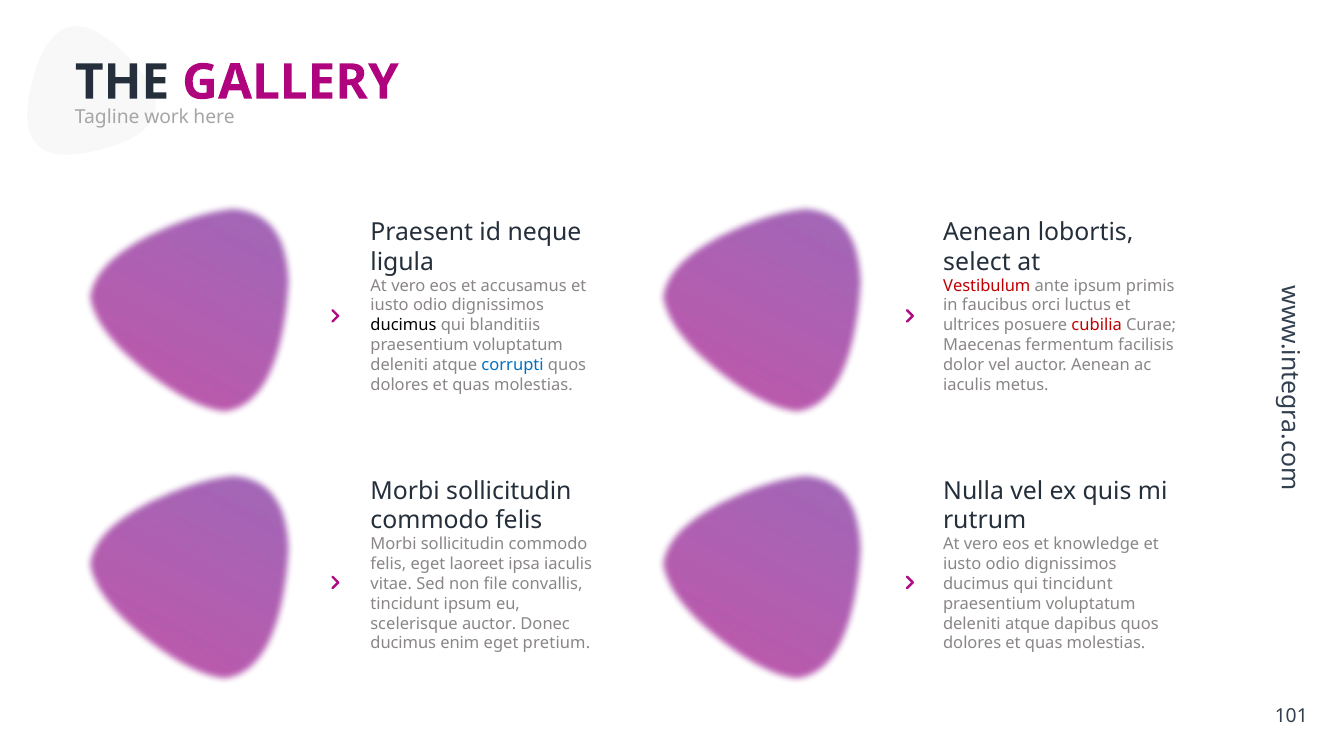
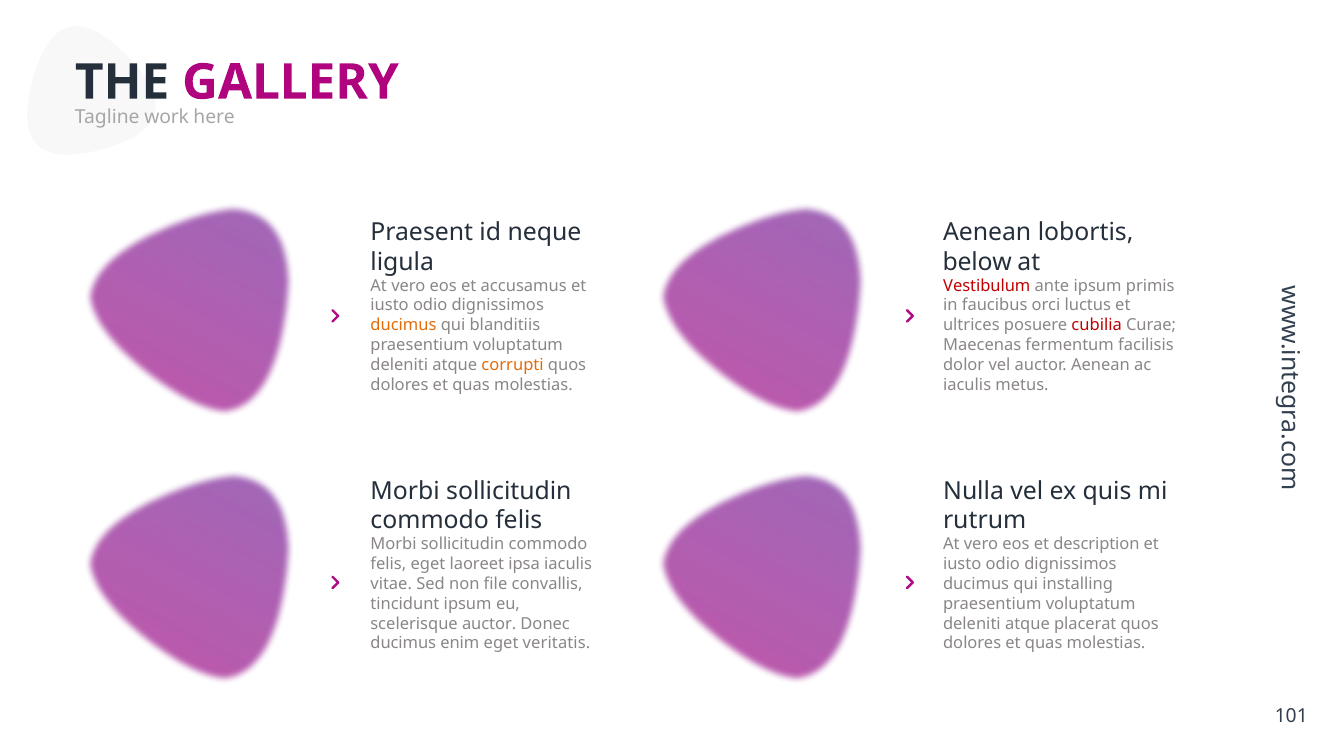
select: select -> below
ducimus at (403, 325) colour: black -> orange
corrupti colour: blue -> orange
knowledge: knowledge -> description
qui tincidunt: tincidunt -> installing
dapibus: dapibus -> placerat
pretium: pretium -> veritatis
